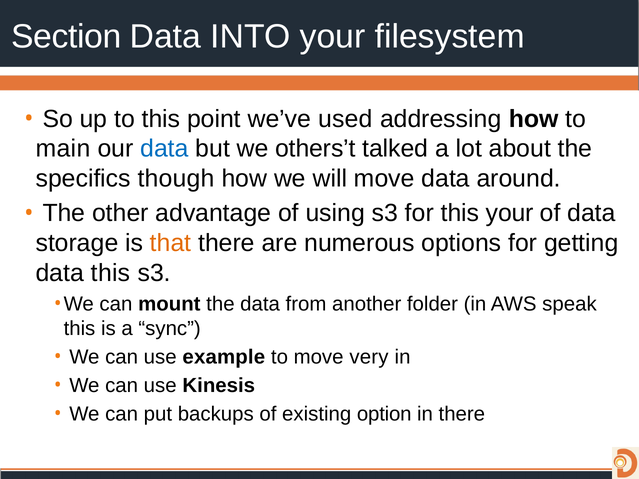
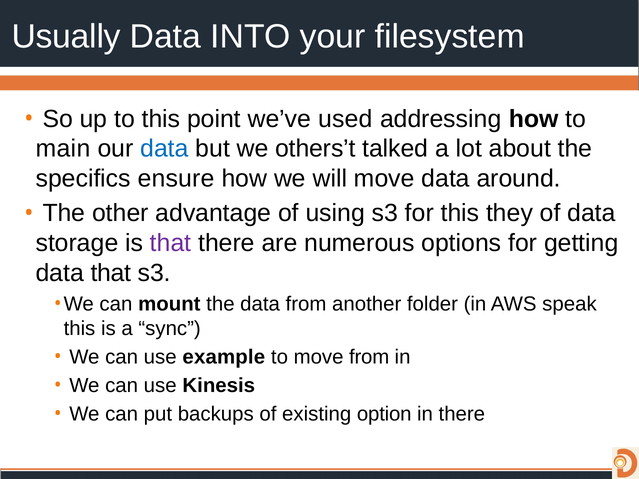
Section: Section -> Usually
though: though -> ensure
this your: your -> they
that at (171, 243) colour: orange -> purple
data this: this -> that
move very: very -> from
